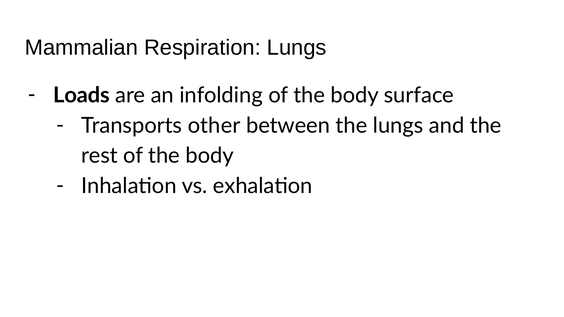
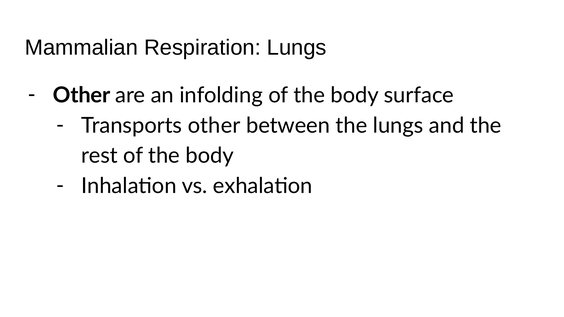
Loads at (81, 95): Loads -> Other
